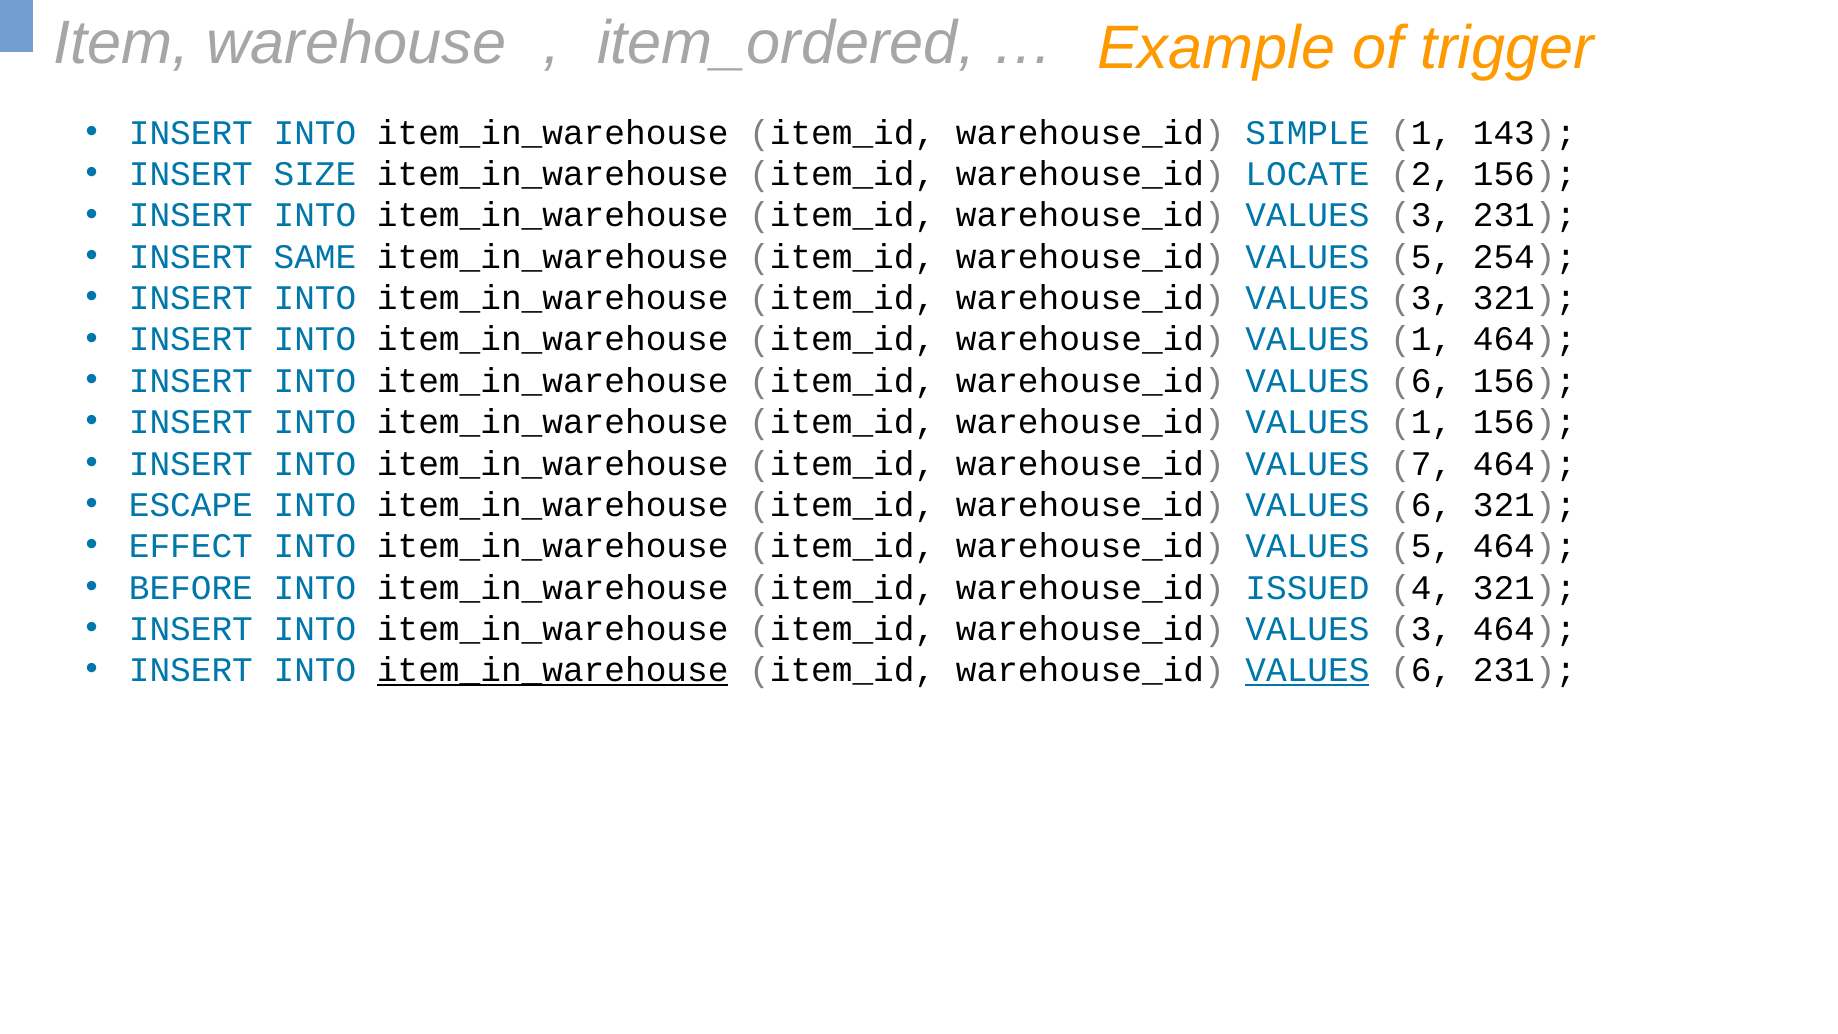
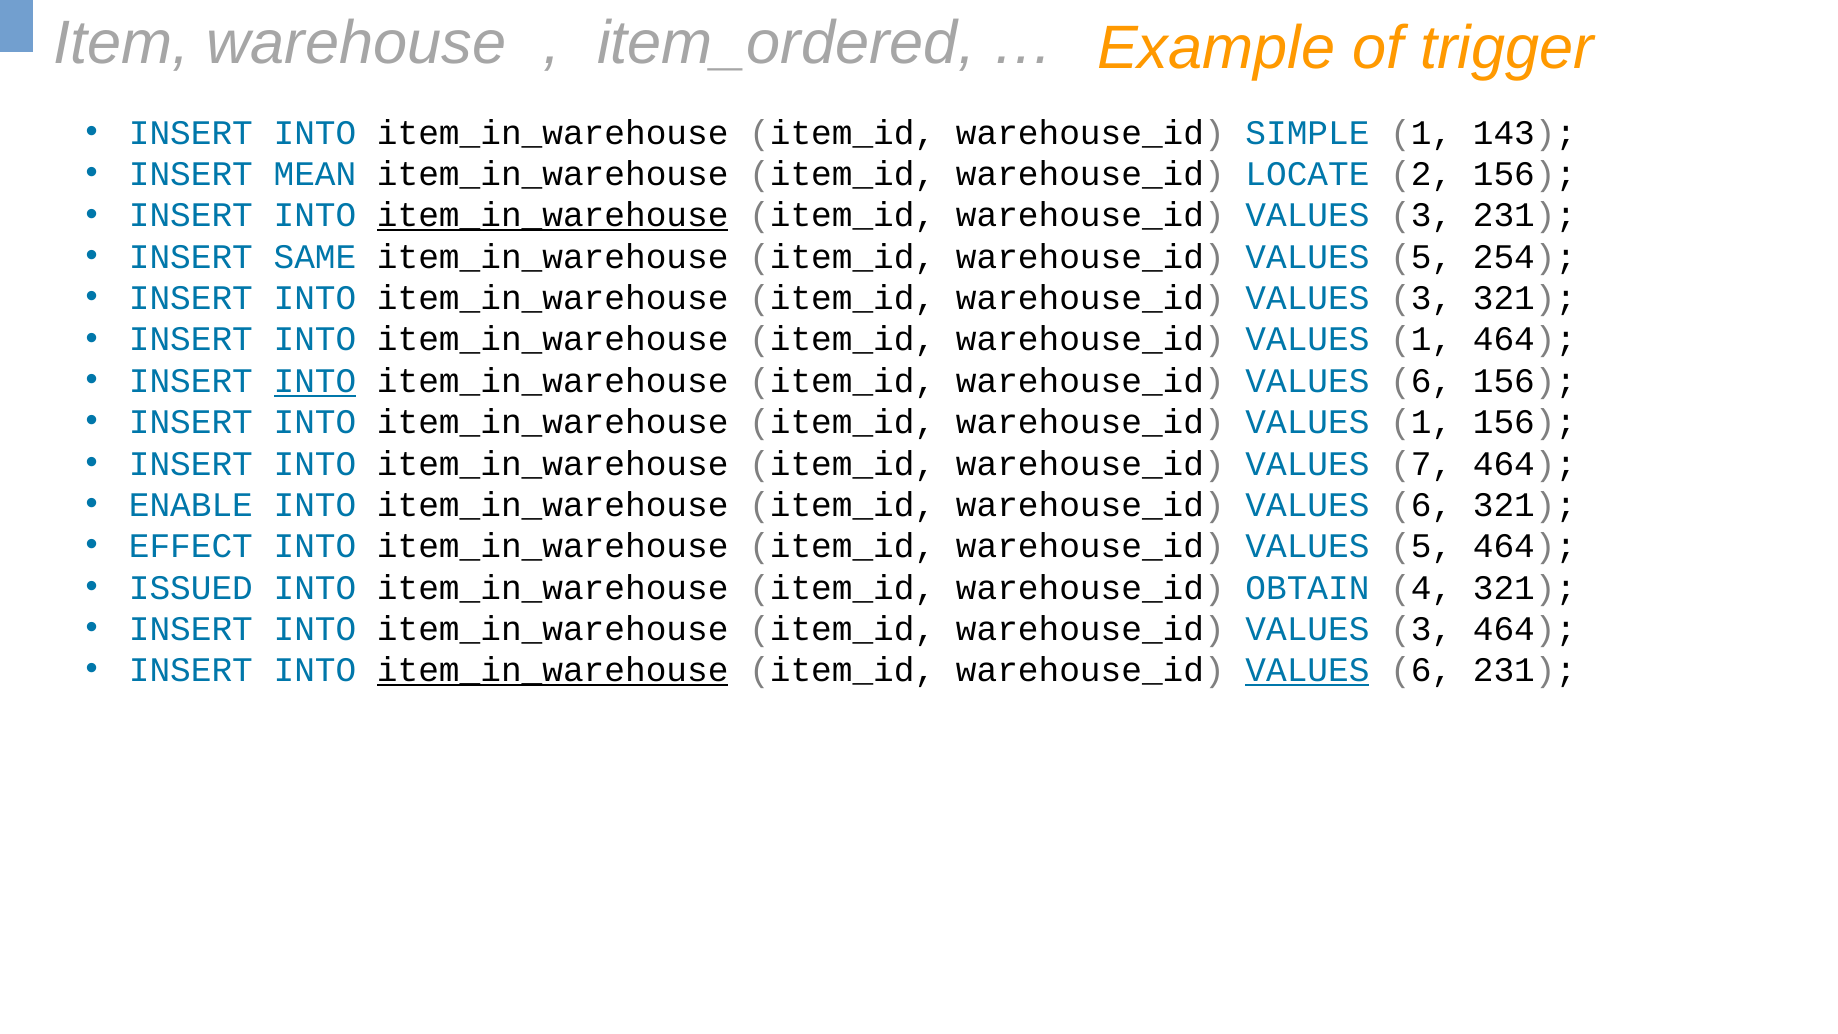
SIZE: SIZE -> MEAN
item_in_warehouse at (553, 215) underline: none -> present
INTO at (315, 381) underline: none -> present
ESCAPE: ESCAPE -> ENABLE
BEFORE: BEFORE -> ISSUED
ISSUED: ISSUED -> OBTAIN
